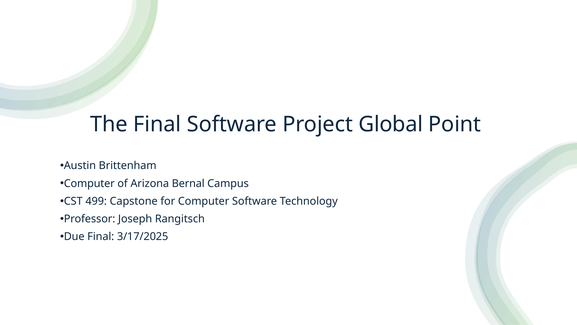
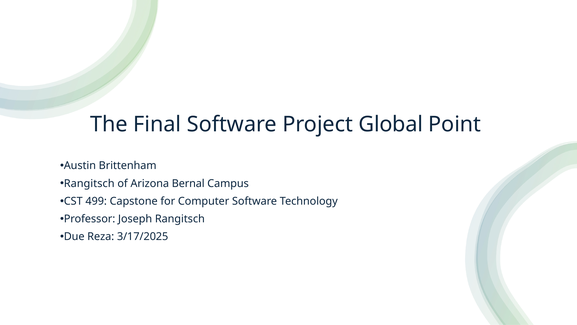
Computer at (89, 183): Computer -> Rangitsch
Due Final: Final -> Reza
